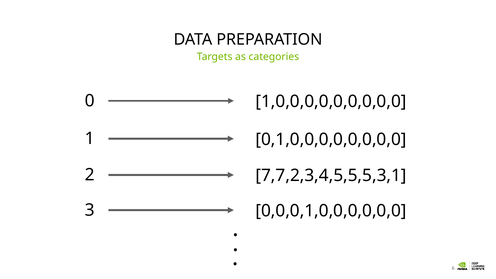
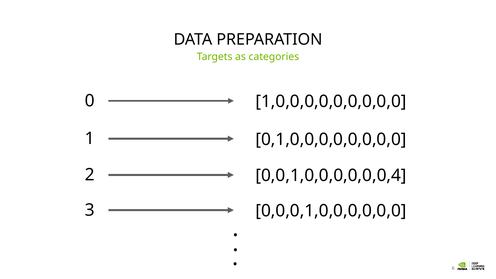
7,7,2,3,4,5,5,5,3,1: 7,7,2,3,4,5,5,5,3,1 -> 0,0,1,0,0,0,0,0,0,4
